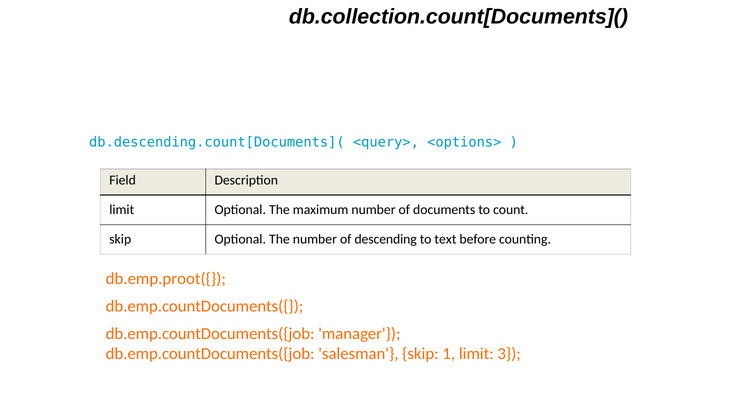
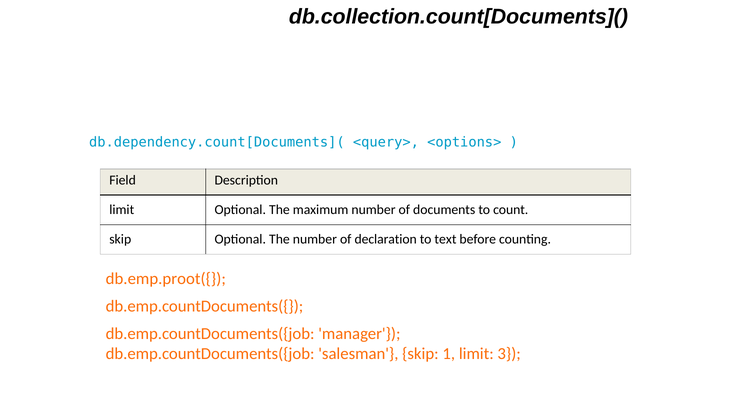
db.descending.count[Documents](: db.descending.count[Documents]( -> db.dependency.count[Documents](
descending: descending -> declaration
